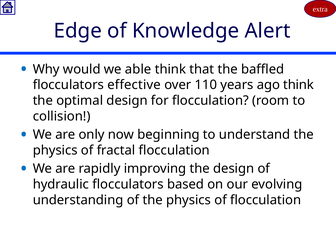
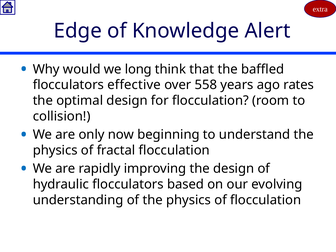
able: able -> long
110: 110 -> 558
ago think: think -> rates
